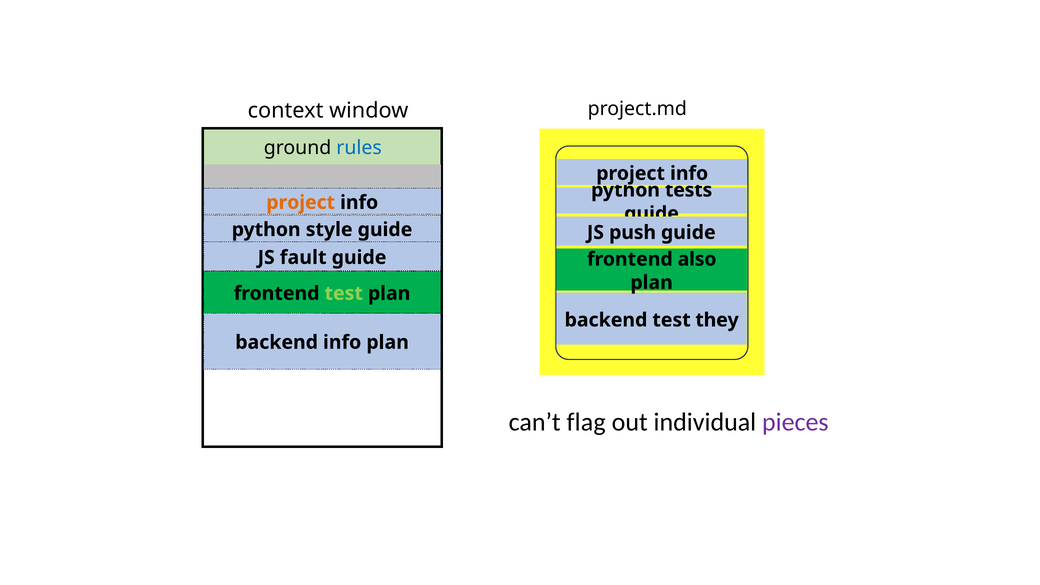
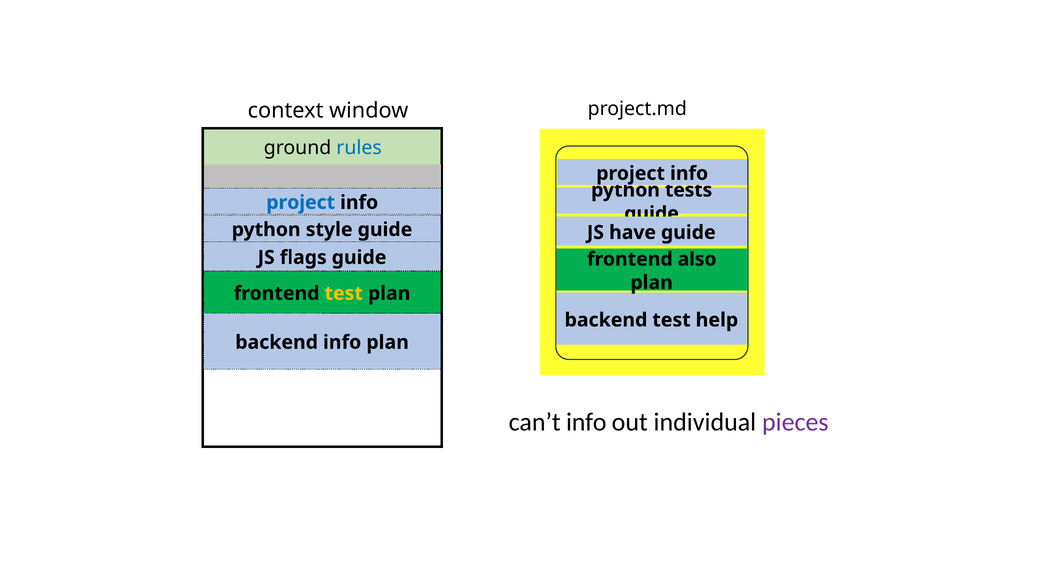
project at (301, 202) colour: orange -> blue
push: push -> have
fault: fault -> flags
test at (344, 293) colour: light green -> yellow
they: they -> help
can’t flag: flag -> info
